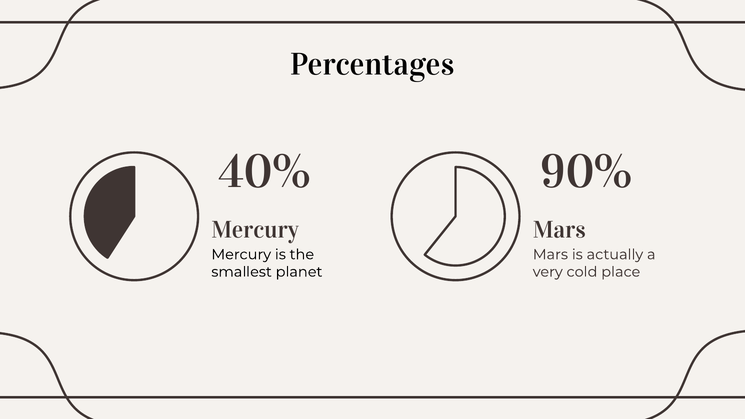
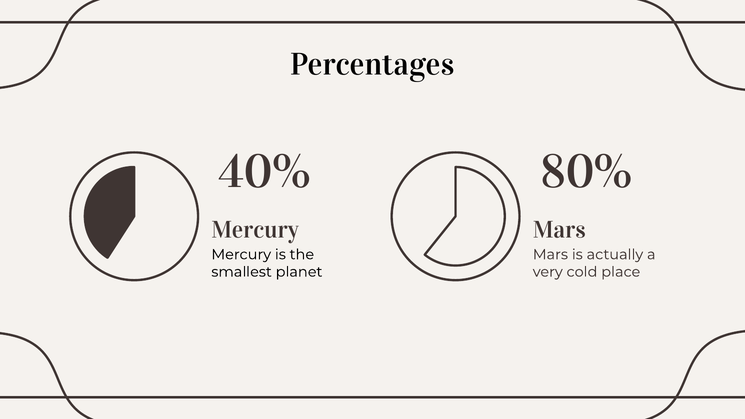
90%: 90% -> 80%
